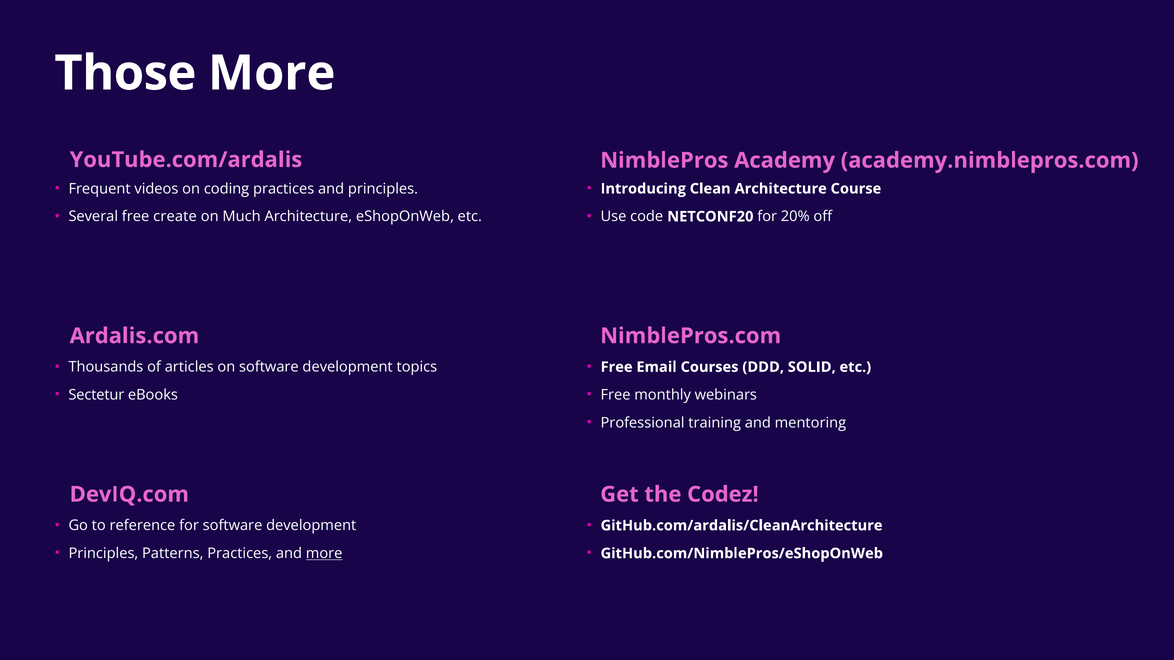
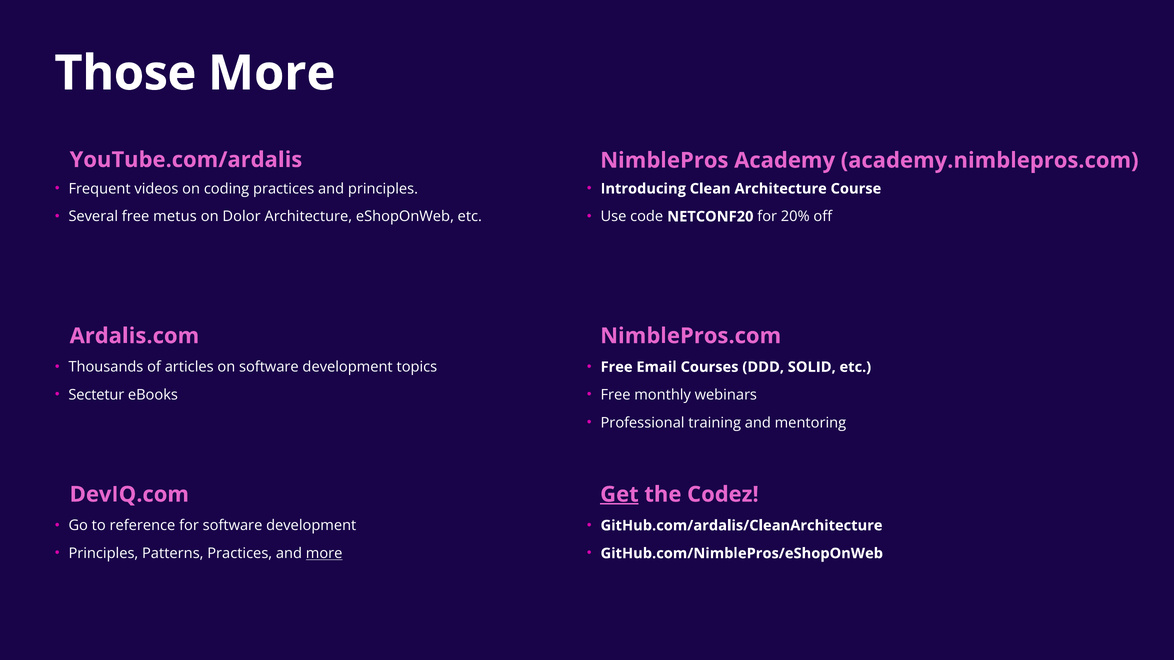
create: create -> metus
Much: Much -> Dolor
Get underline: none -> present
